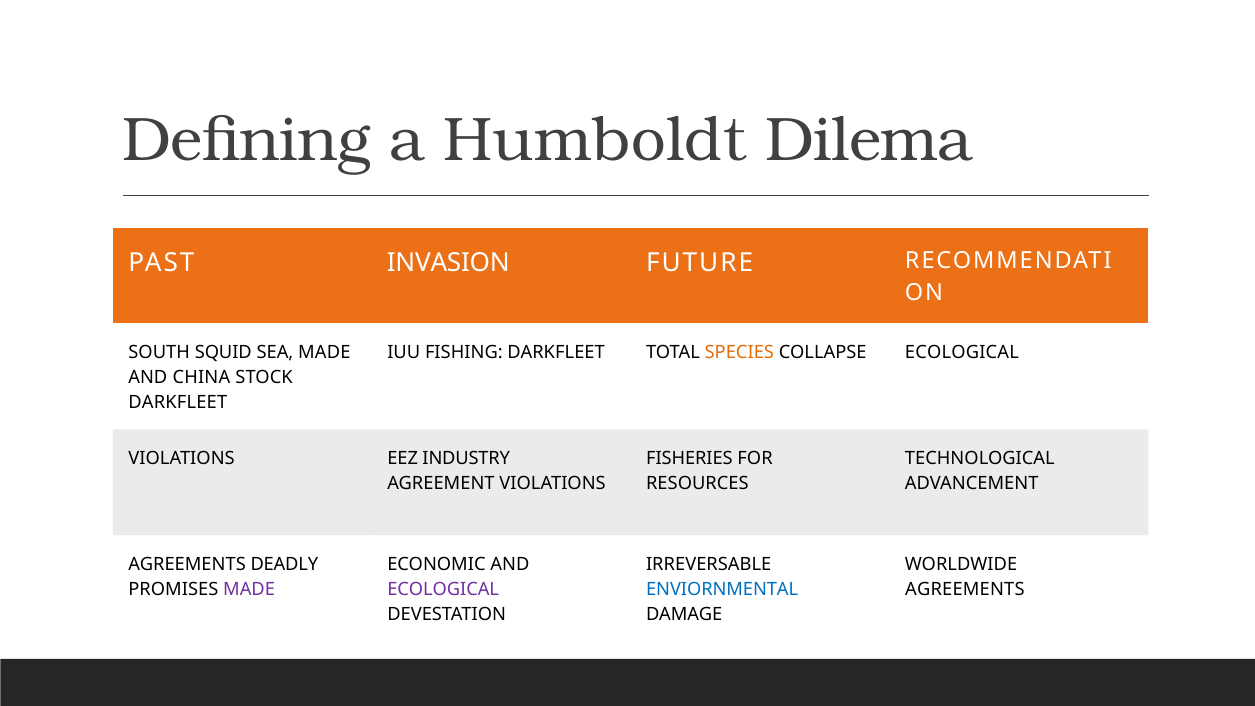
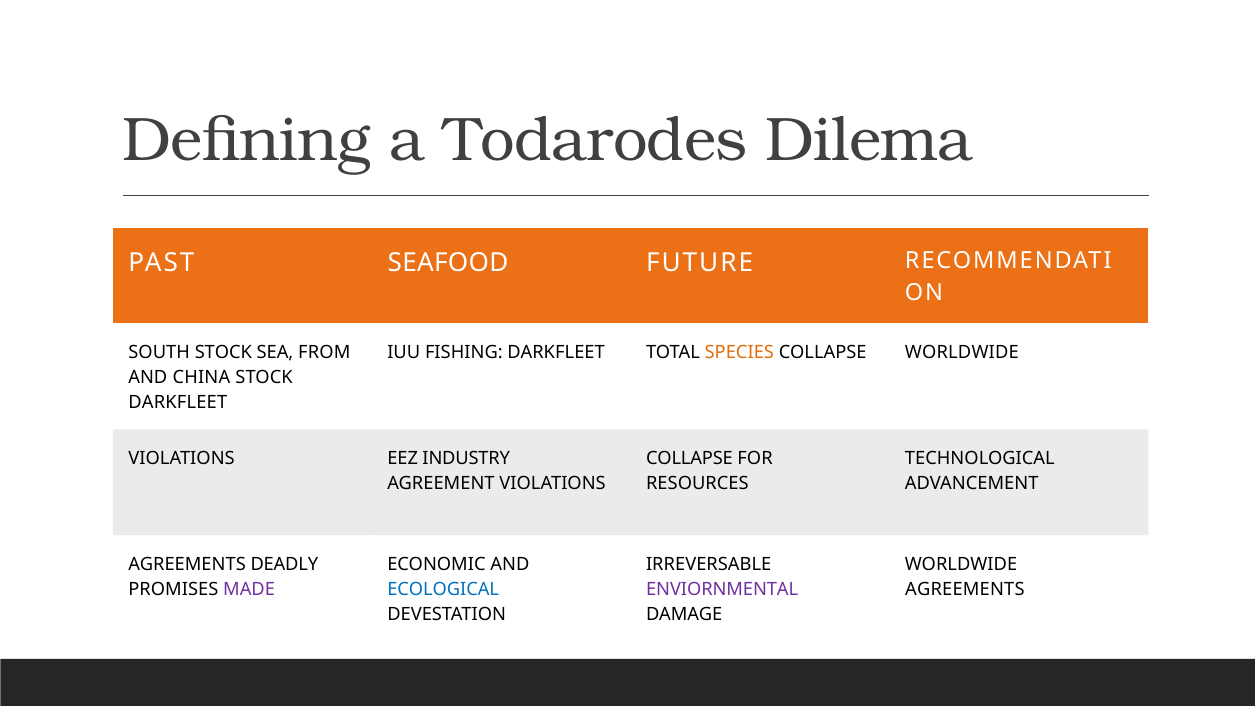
Humboldt: Humboldt -> Todarodes
INVASION: INVASION -> SEAFOOD
SOUTH SQUID: SQUID -> STOCK
SEA MADE: MADE -> FROM
COLLAPSE ECOLOGICAL: ECOLOGICAL -> WORLDWIDE
FISHERIES at (689, 458): FISHERIES -> COLLAPSE
ECOLOGICAL at (443, 589) colour: purple -> blue
ENVIORNMENTAL colour: blue -> purple
